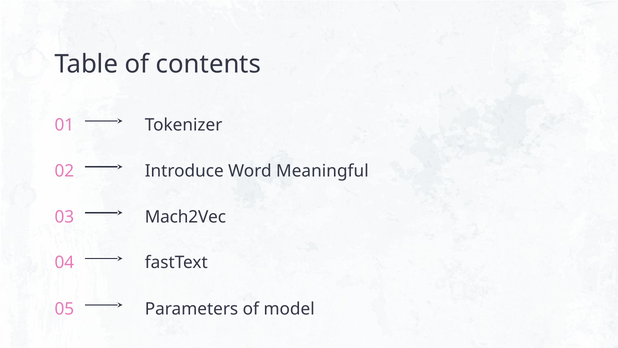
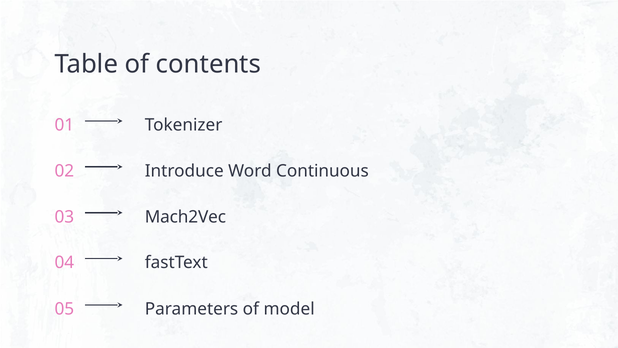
Meaningful: Meaningful -> Continuous
